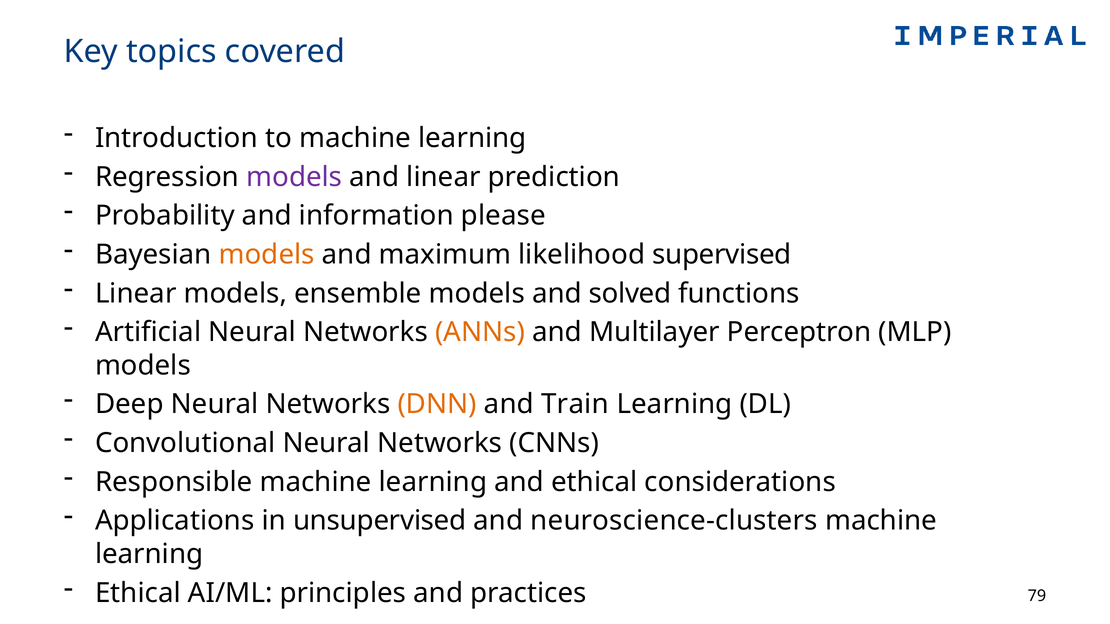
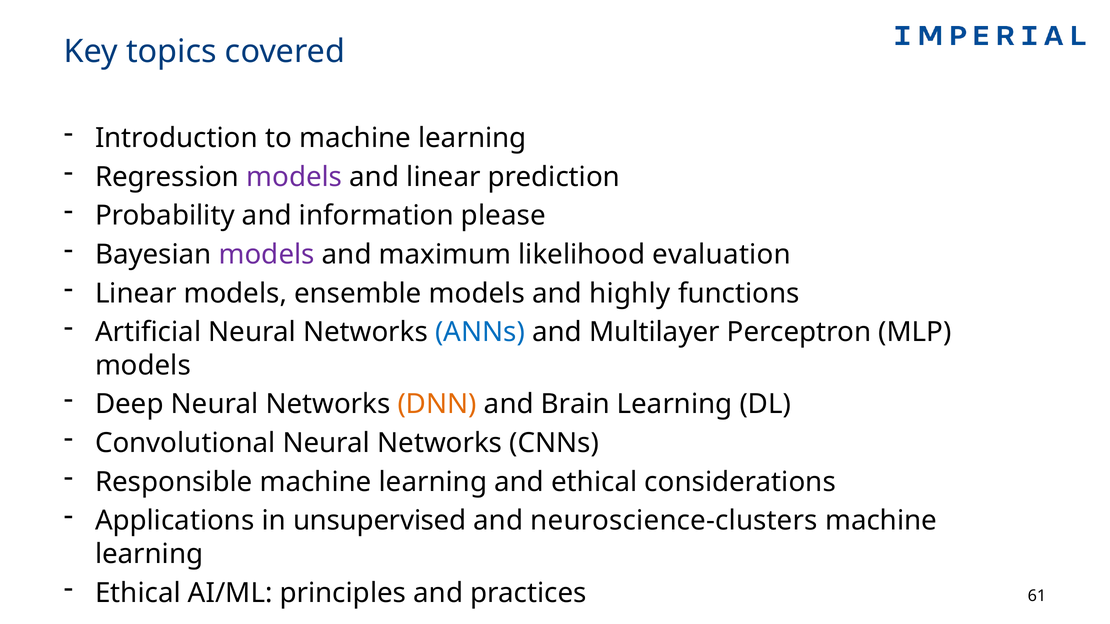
models at (267, 255) colour: orange -> purple
supervised: supervised -> evaluation
solved: solved -> highly
ANNs colour: orange -> blue
Train: Train -> Brain
79: 79 -> 61
